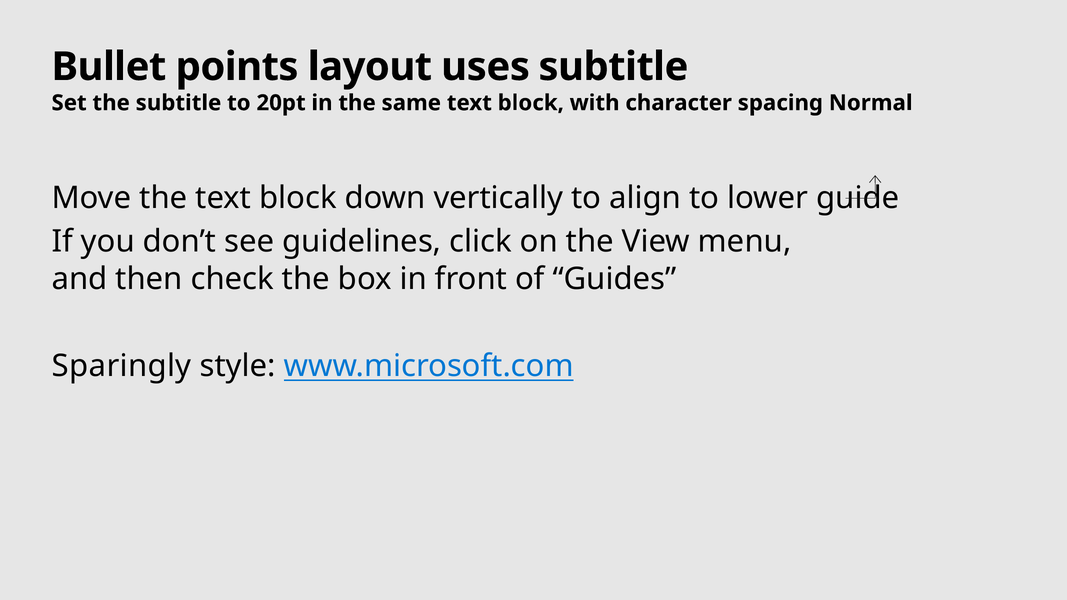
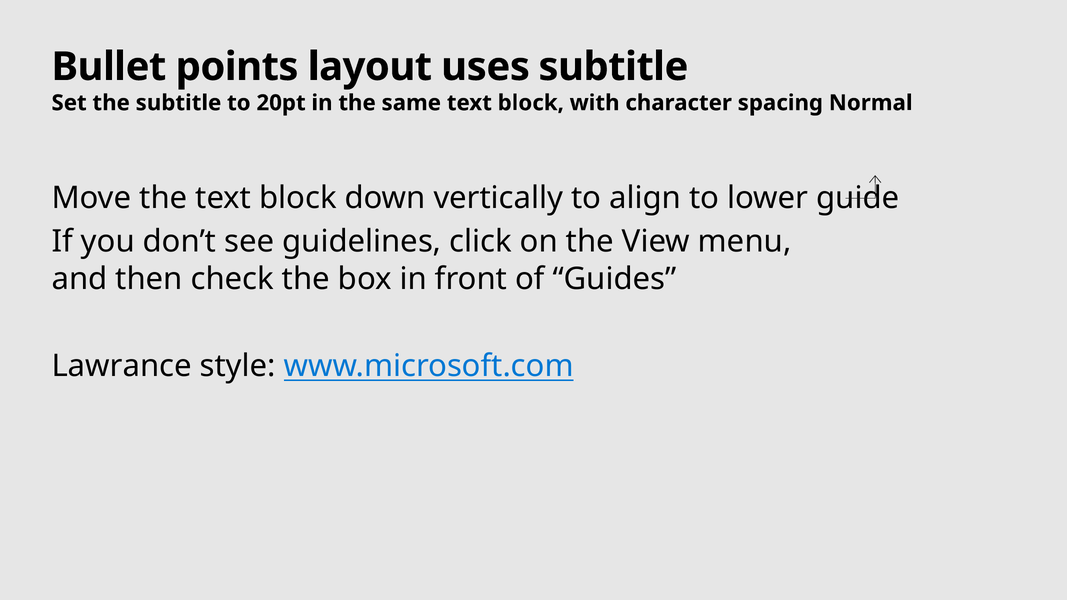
Sparingly: Sparingly -> Lawrance
